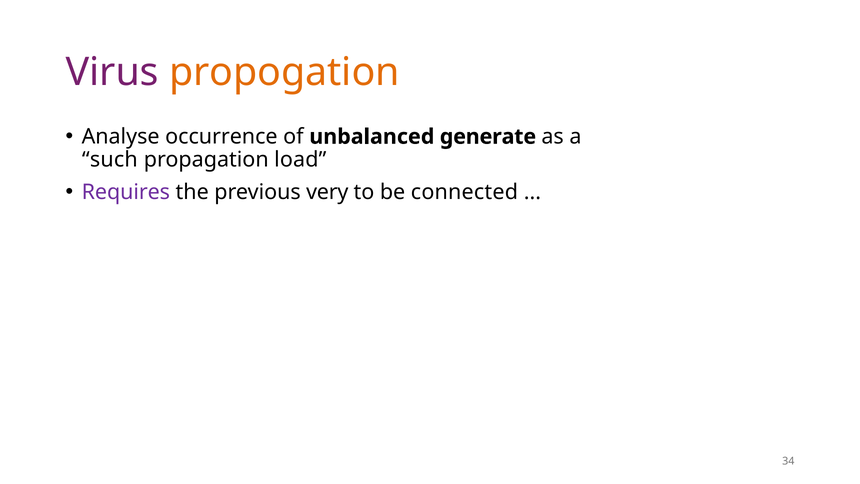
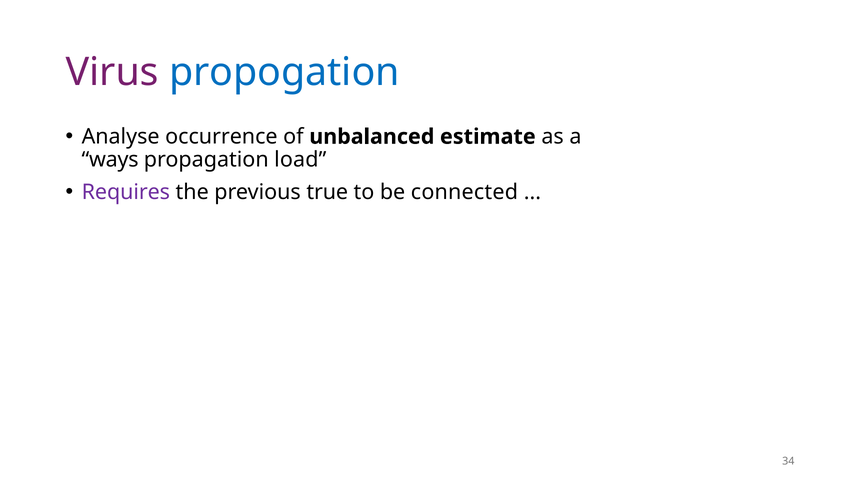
propogation colour: orange -> blue
generate: generate -> estimate
such: such -> ways
very: very -> true
